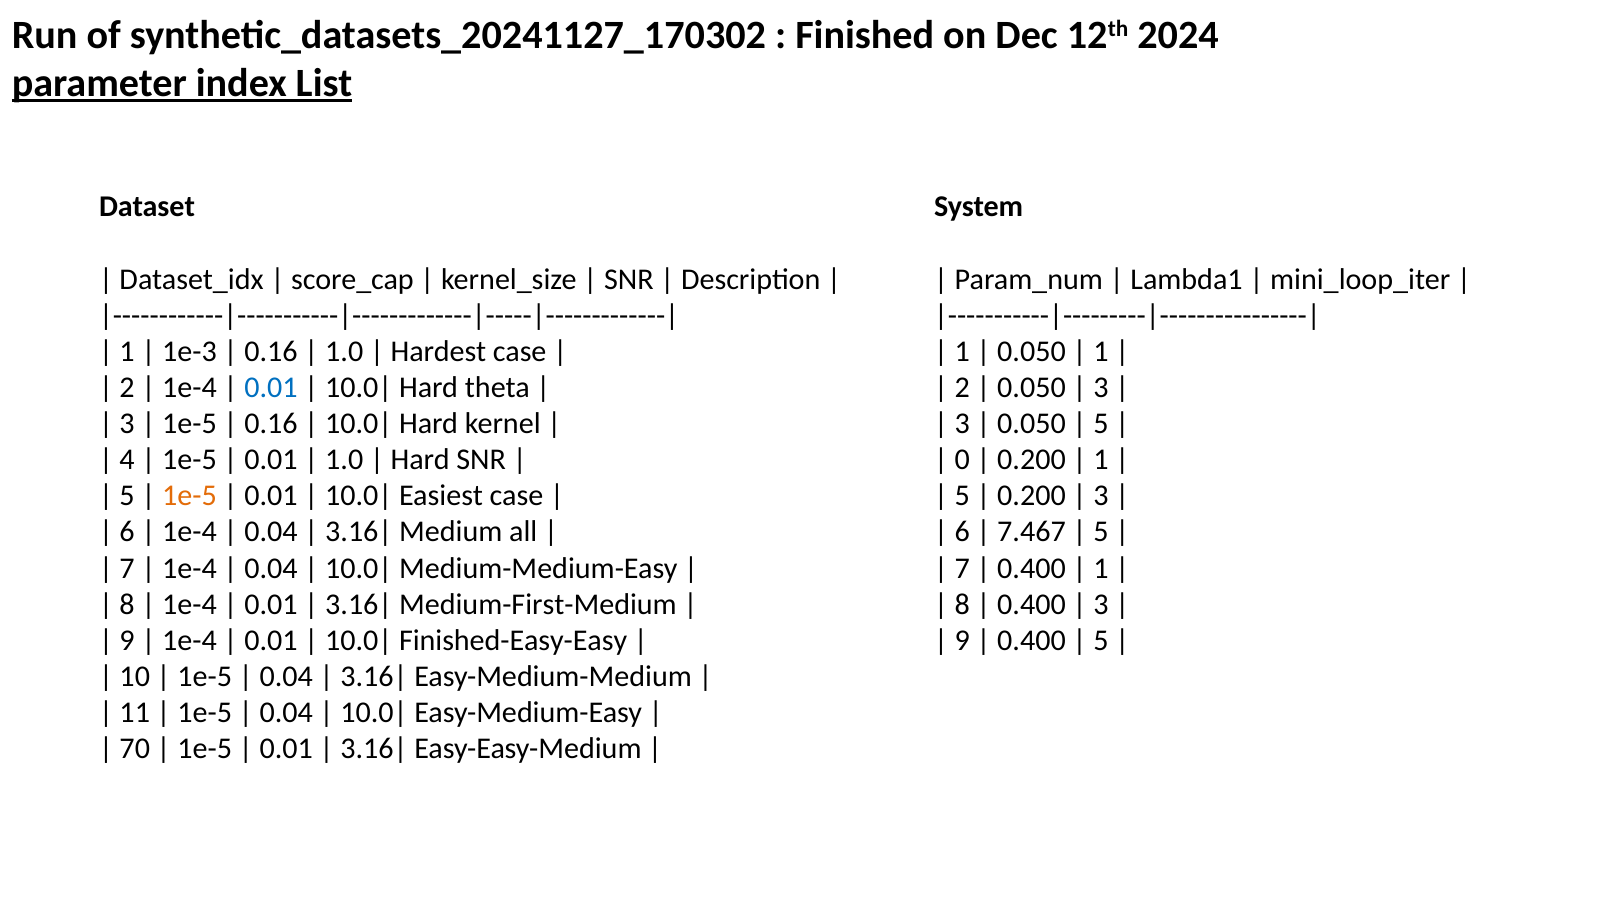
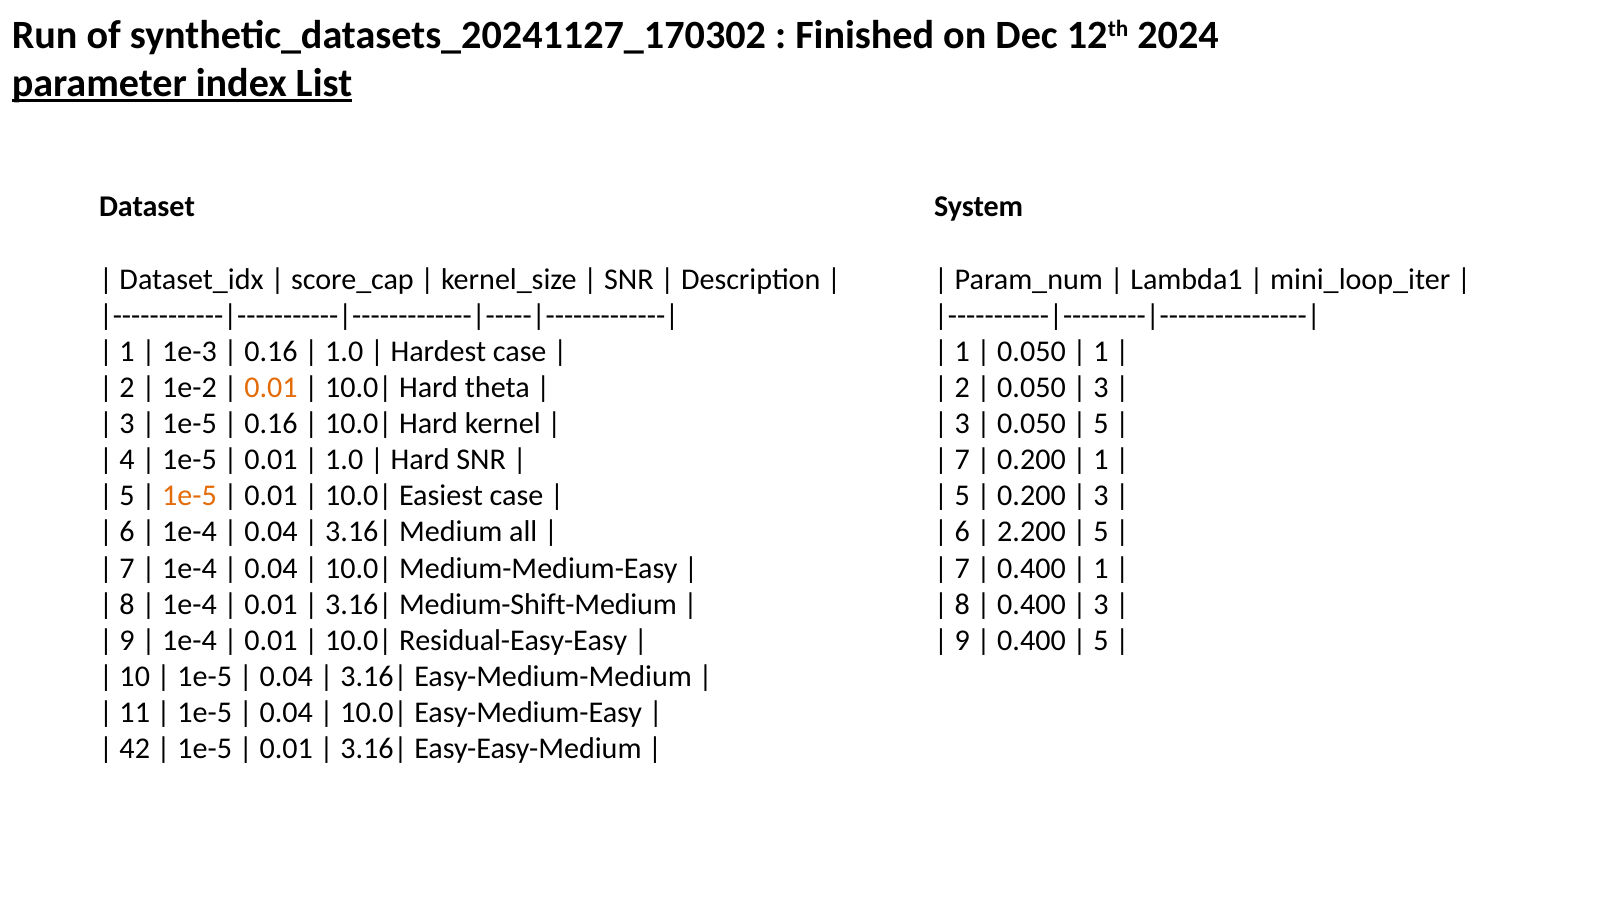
1e-4 at (190, 388): 1e-4 -> 1e-2
0.01 at (271, 388) colour: blue -> orange
0 at (962, 460): 0 -> 7
7.467: 7.467 -> 2.200
Medium-First-Medium: Medium-First-Medium -> Medium-Shift-Medium
Finished-Easy-Easy: Finished-Easy-Easy -> Residual-Easy-Easy
70: 70 -> 42
